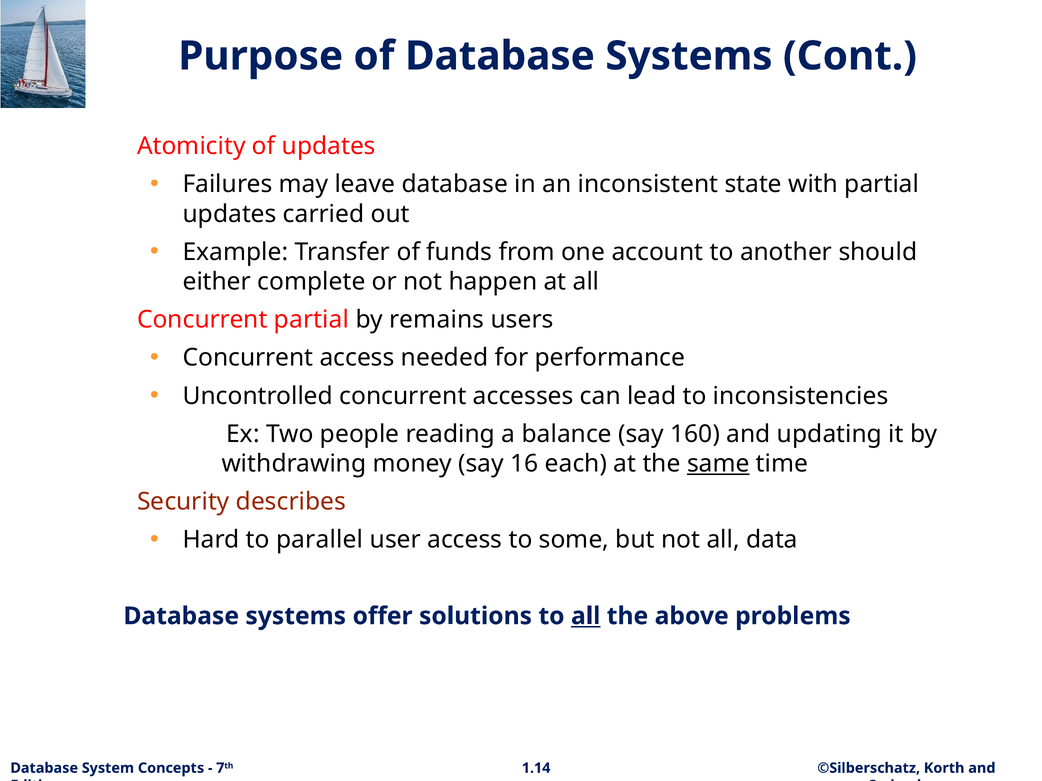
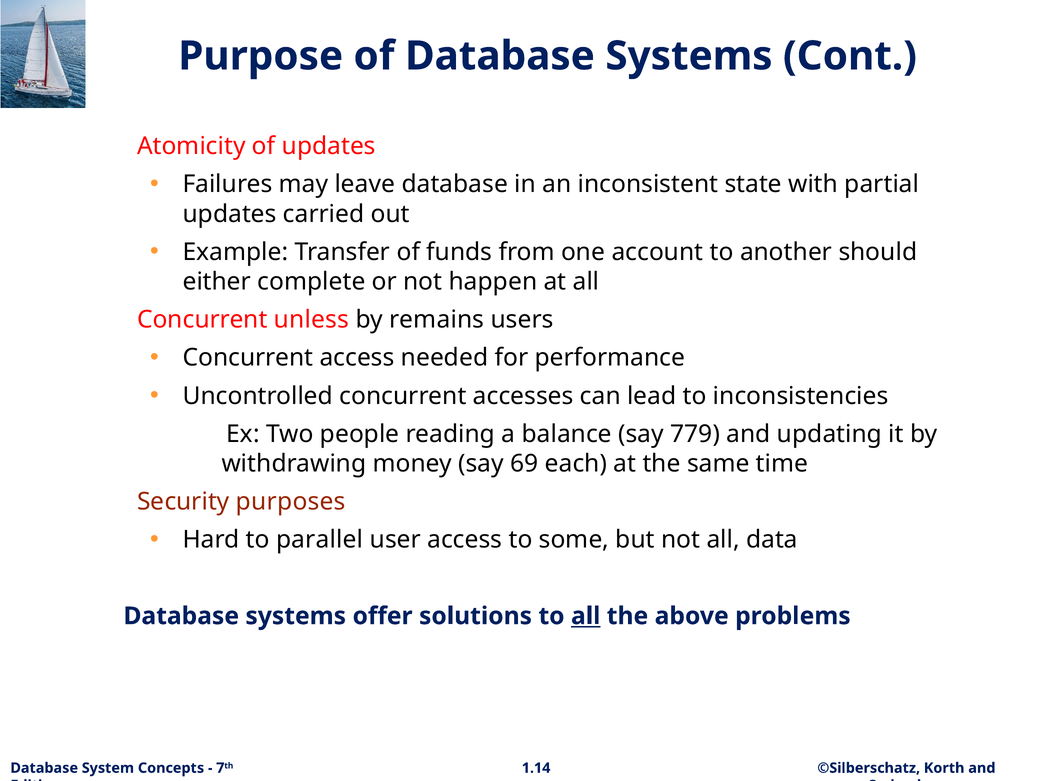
Concurrent partial: partial -> unless
160: 160 -> 779
16: 16 -> 69
same underline: present -> none
describes: describes -> purposes
